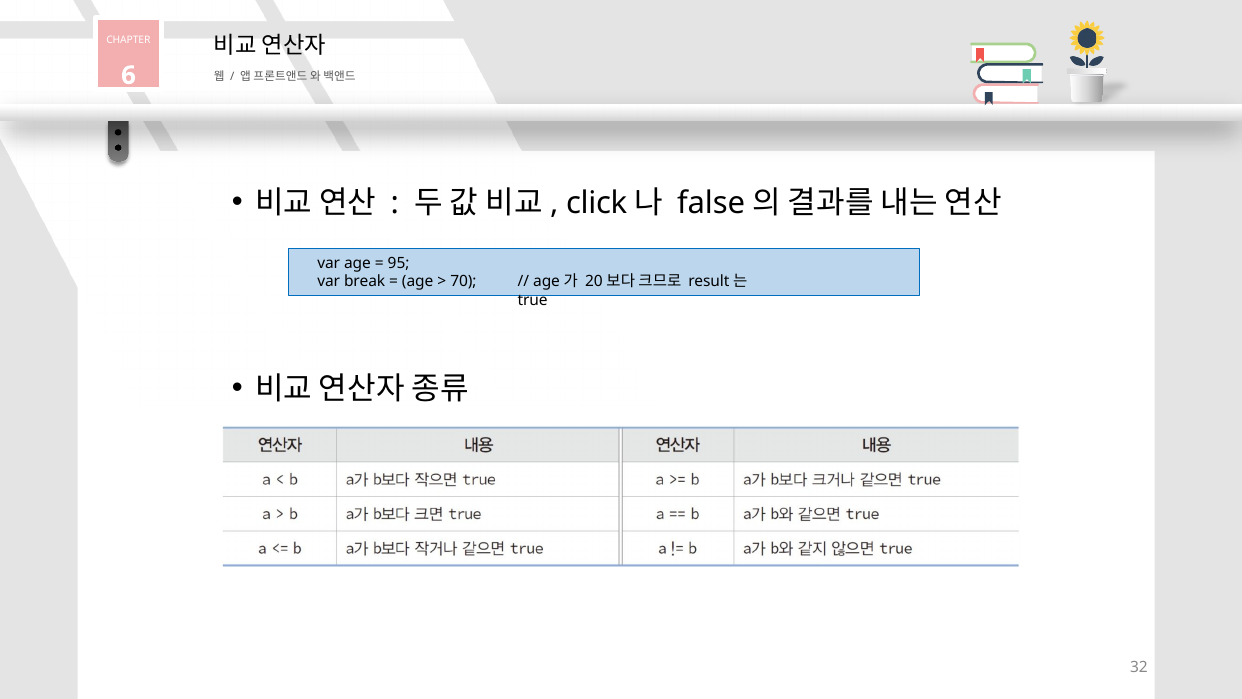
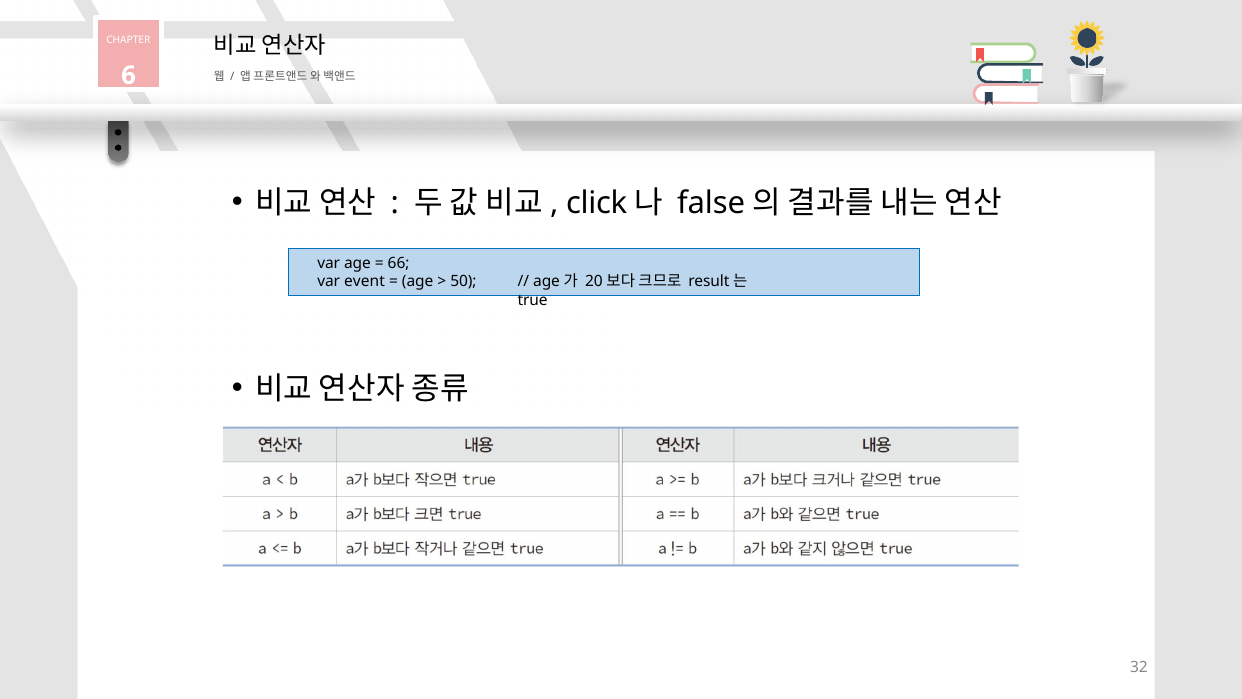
95: 95 -> 66
break: break -> event
70: 70 -> 50
